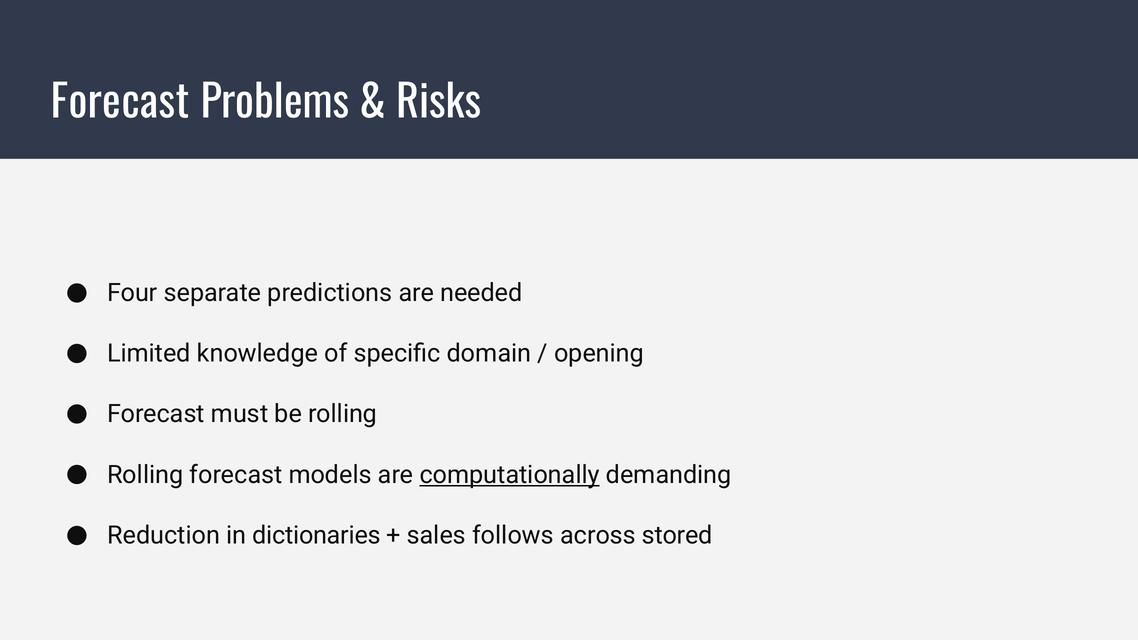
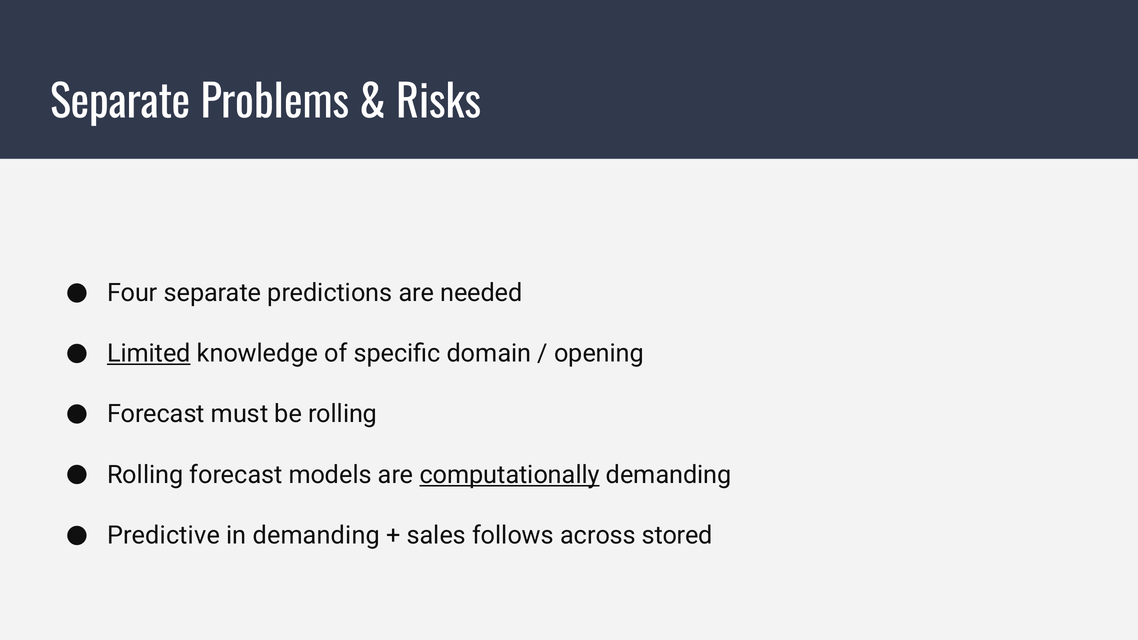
Forecast at (120, 103): Forecast -> Separate
Limited underline: none -> present
Reduction: Reduction -> Predictive
in dictionaries: dictionaries -> demanding
